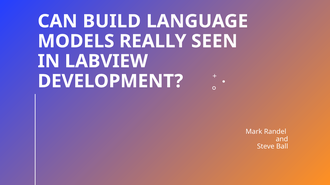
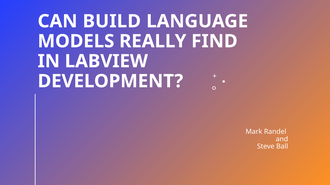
SEEN: SEEN -> FIND
